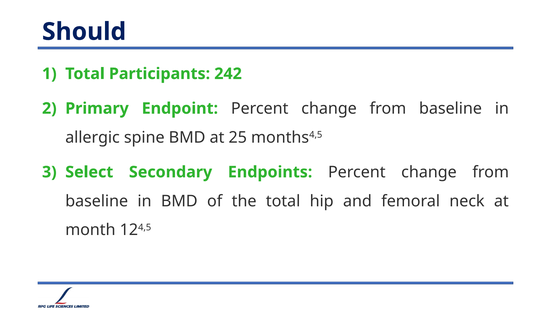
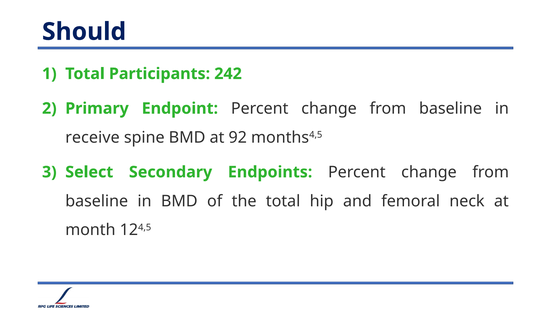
allergic: allergic -> receive
25: 25 -> 92
